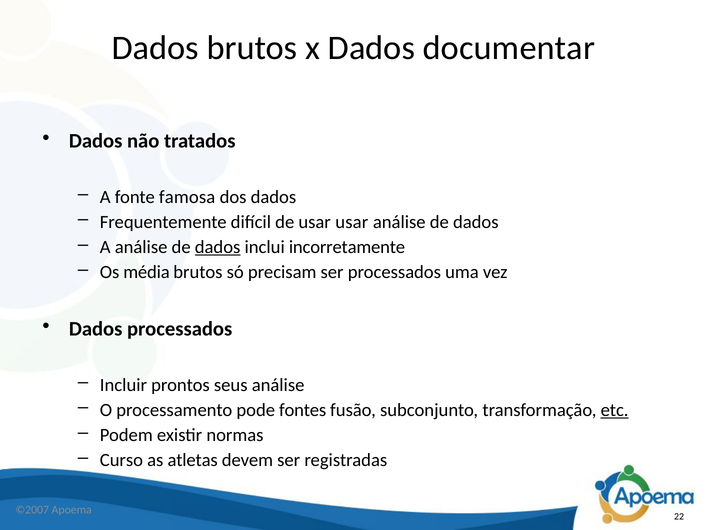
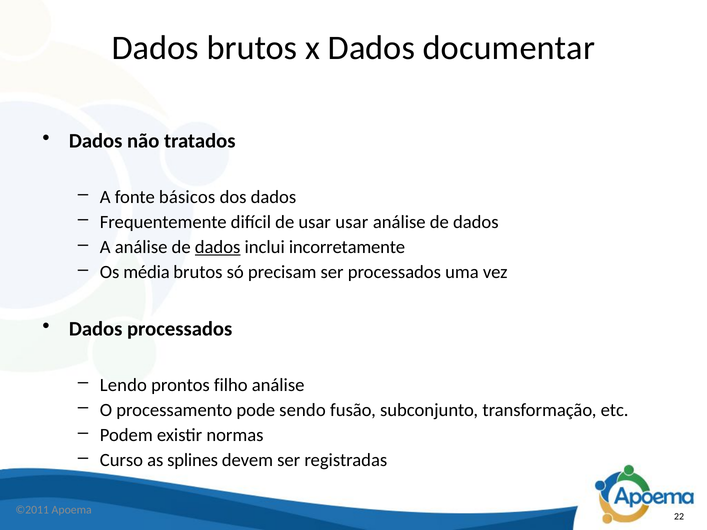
famosa: famosa -> básicos
Incluir: Incluir -> Lendo
seus: seus -> filho
fontes: fontes -> sendo
etc underline: present -> none
atletas: atletas -> splines
©2007: ©2007 -> ©2011
